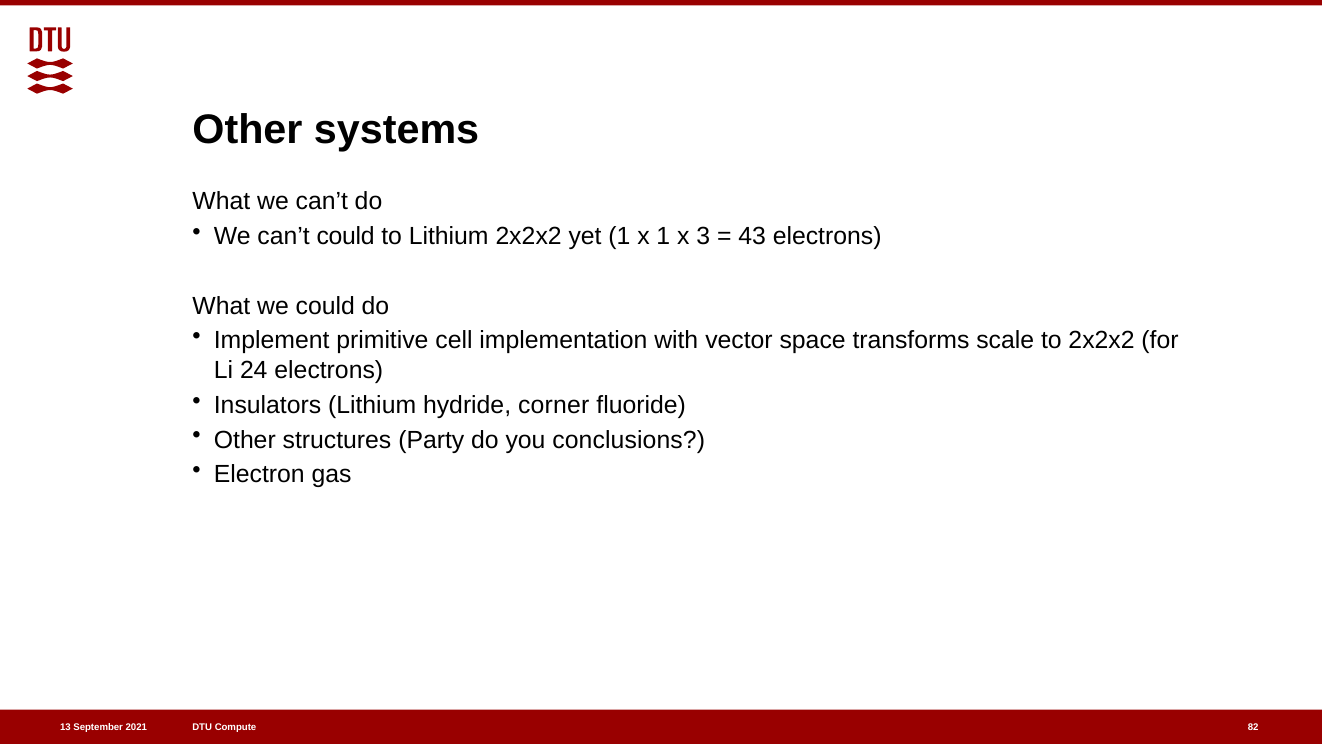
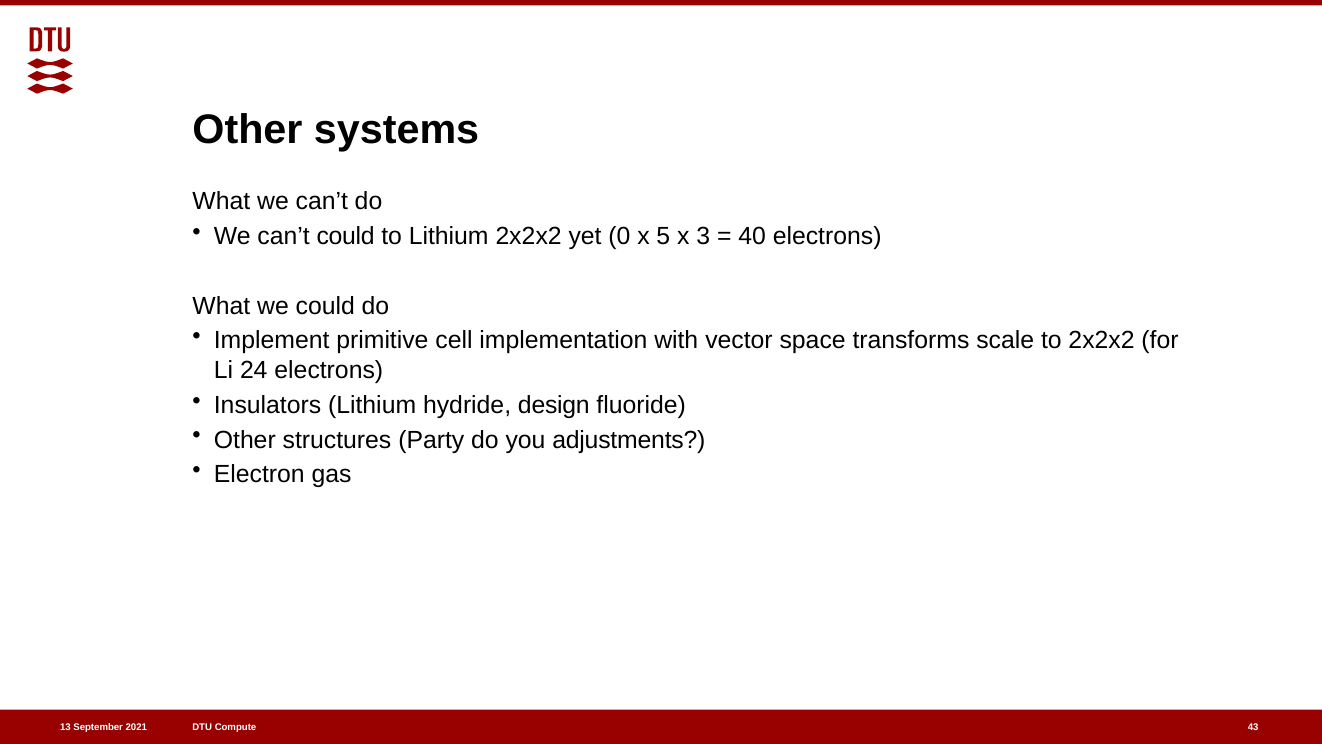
yet 1: 1 -> 0
x 1: 1 -> 5
43: 43 -> 40
corner: corner -> design
conclusions: conclusions -> adjustments
82: 82 -> 43
